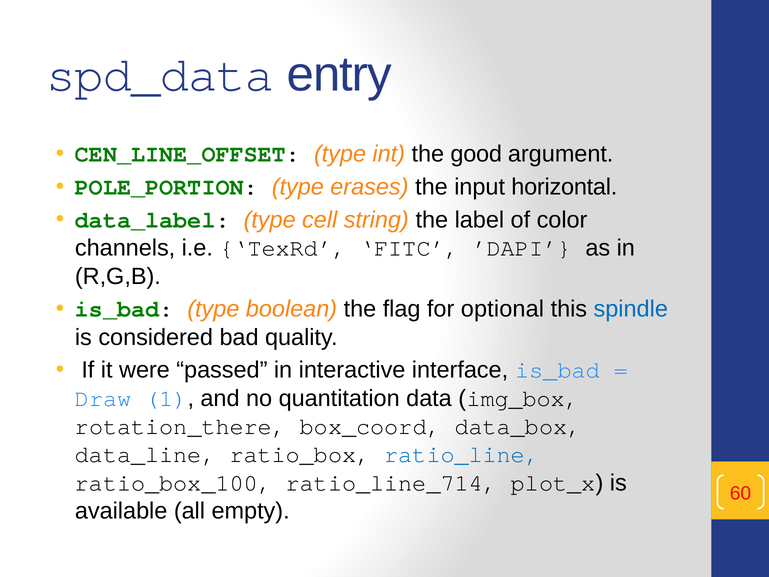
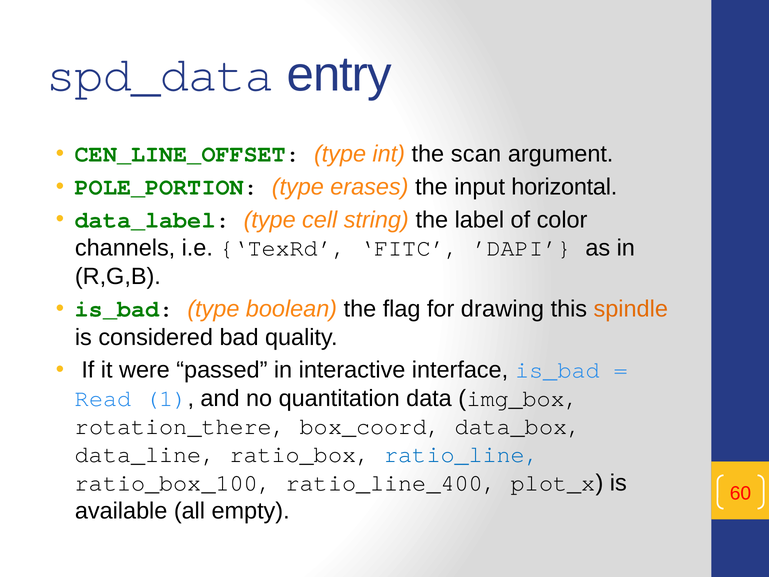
good: good -> scan
optional: optional -> drawing
spindle colour: blue -> orange
Draw: Draw -> Read
ratio_line_714: ratio_line_714 -> ratio_line_400
